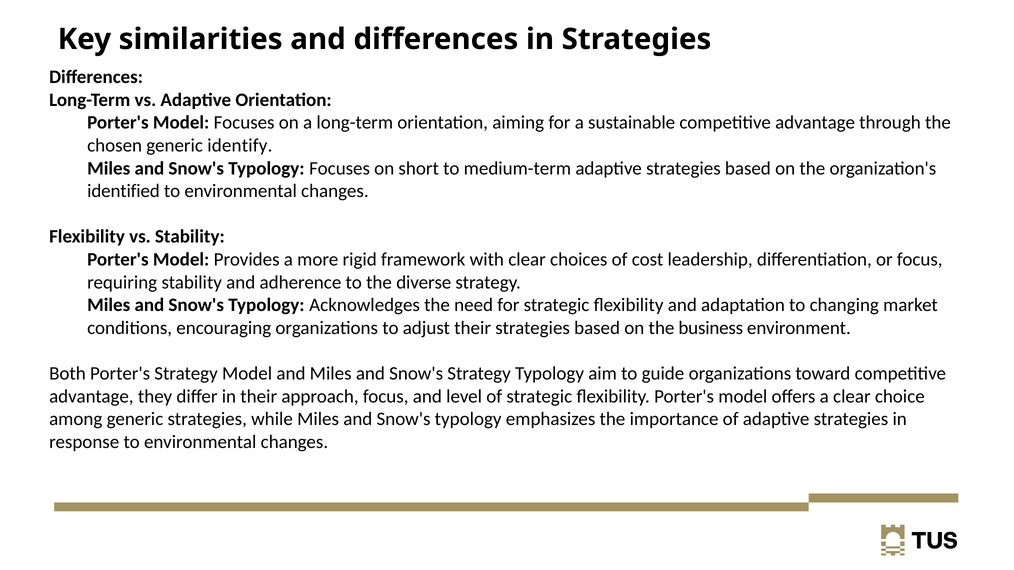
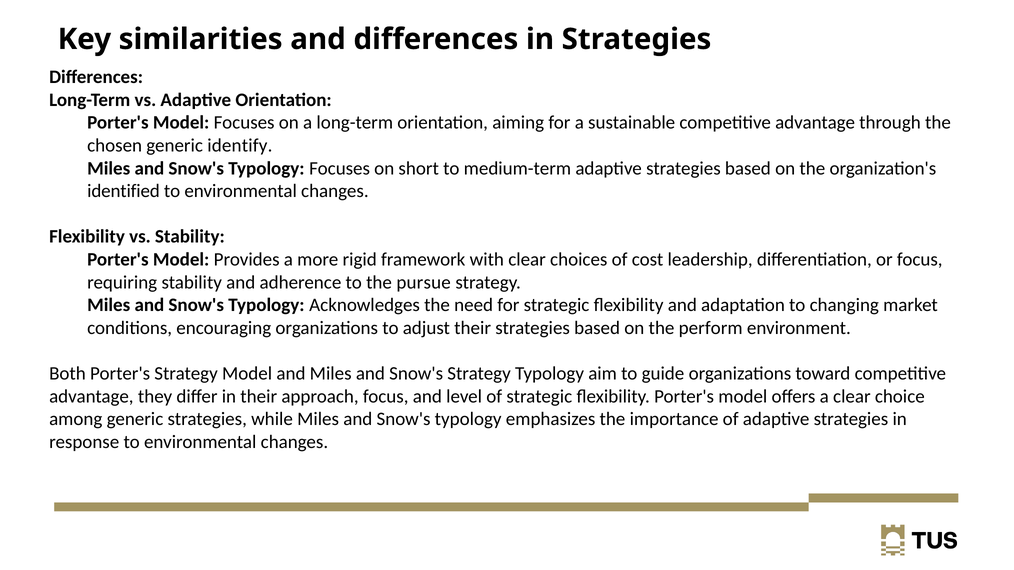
diverse: diverse -> pursue
business: business -> perform
